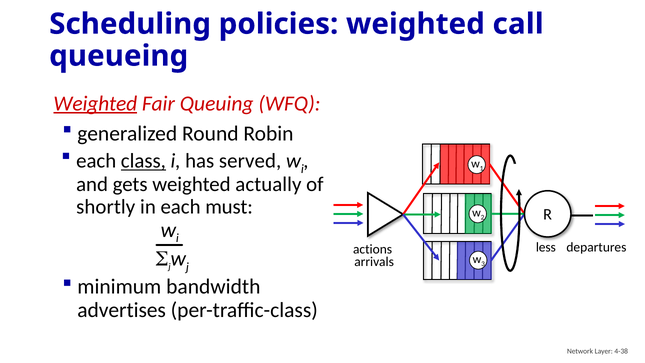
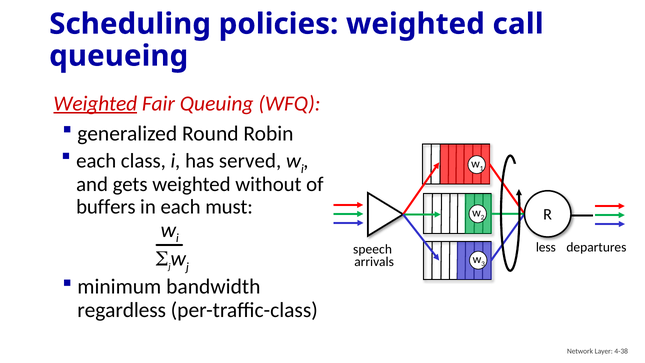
class underline: present -> none
actually: actually -> without
shortly: shortly -> buffers
actions: actions -> speech
advertises: advertises -> regardless
